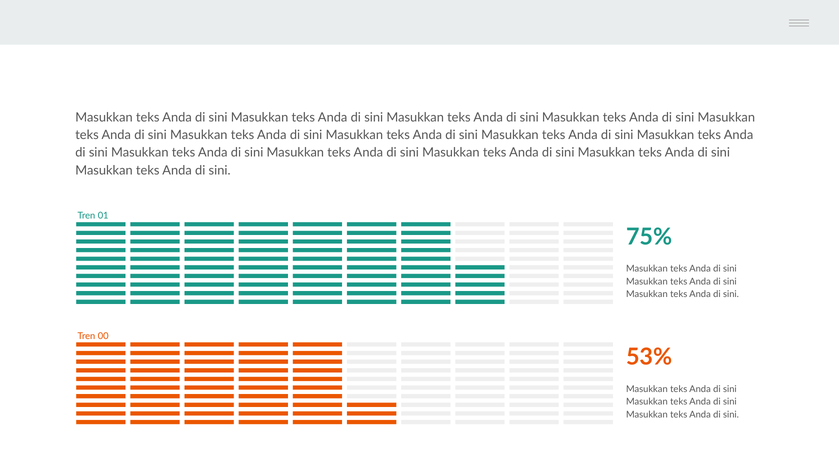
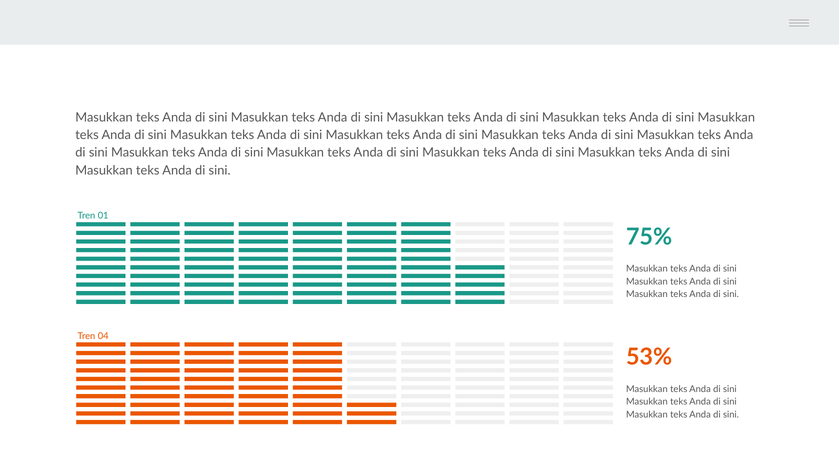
00: 00 -> 04
